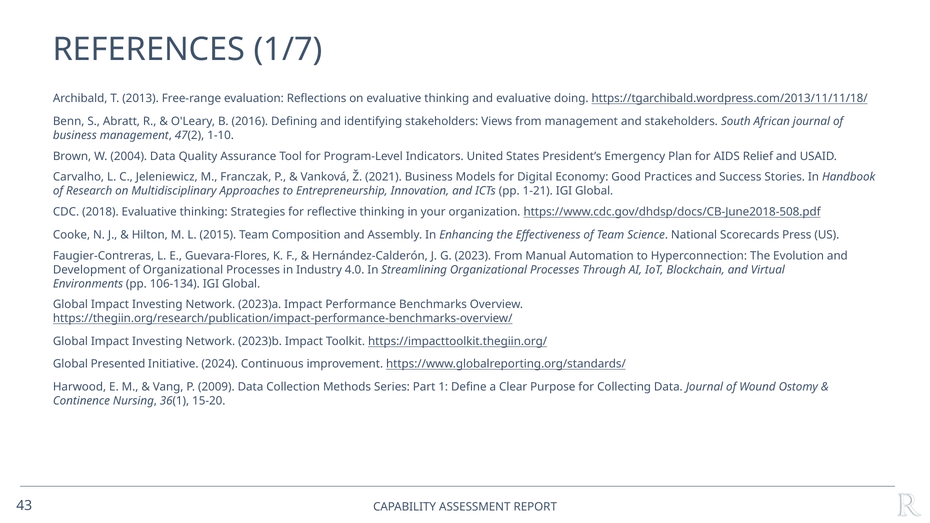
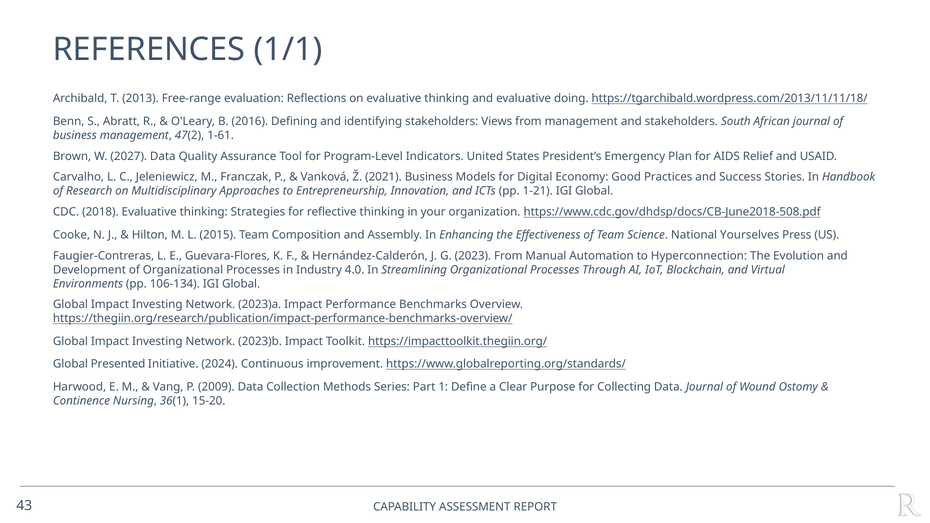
1/7: 1/7 -> 1/1
1-10: 1-10 -> 1-61
2004: 2004 -> 2027
Scorecards: Scorecards -> Yourselves
